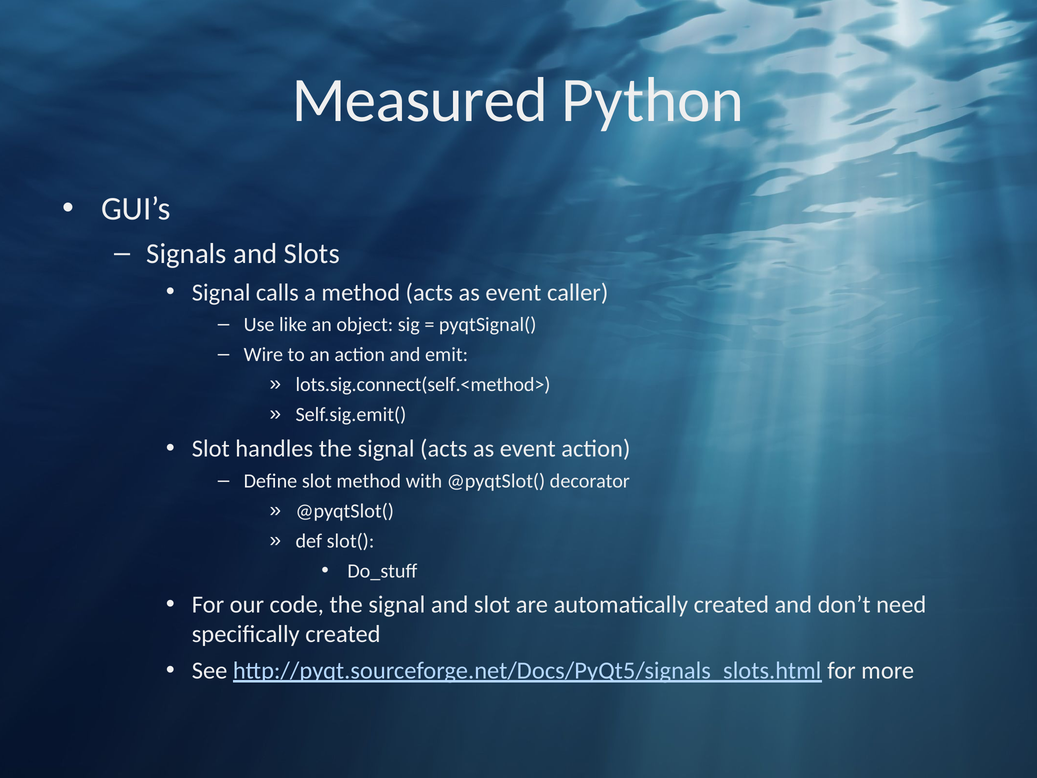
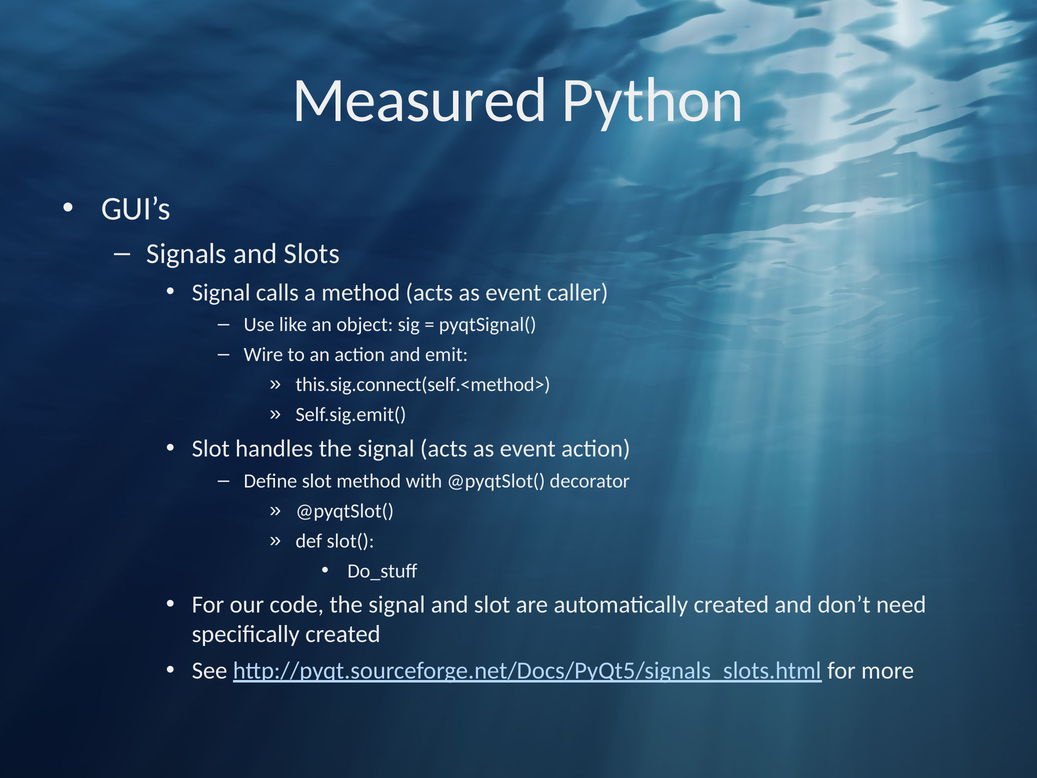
lots.sig.connect(self.<method>: lots.sig.connect(self.<method> -> this.sig.connect(self.<method>
